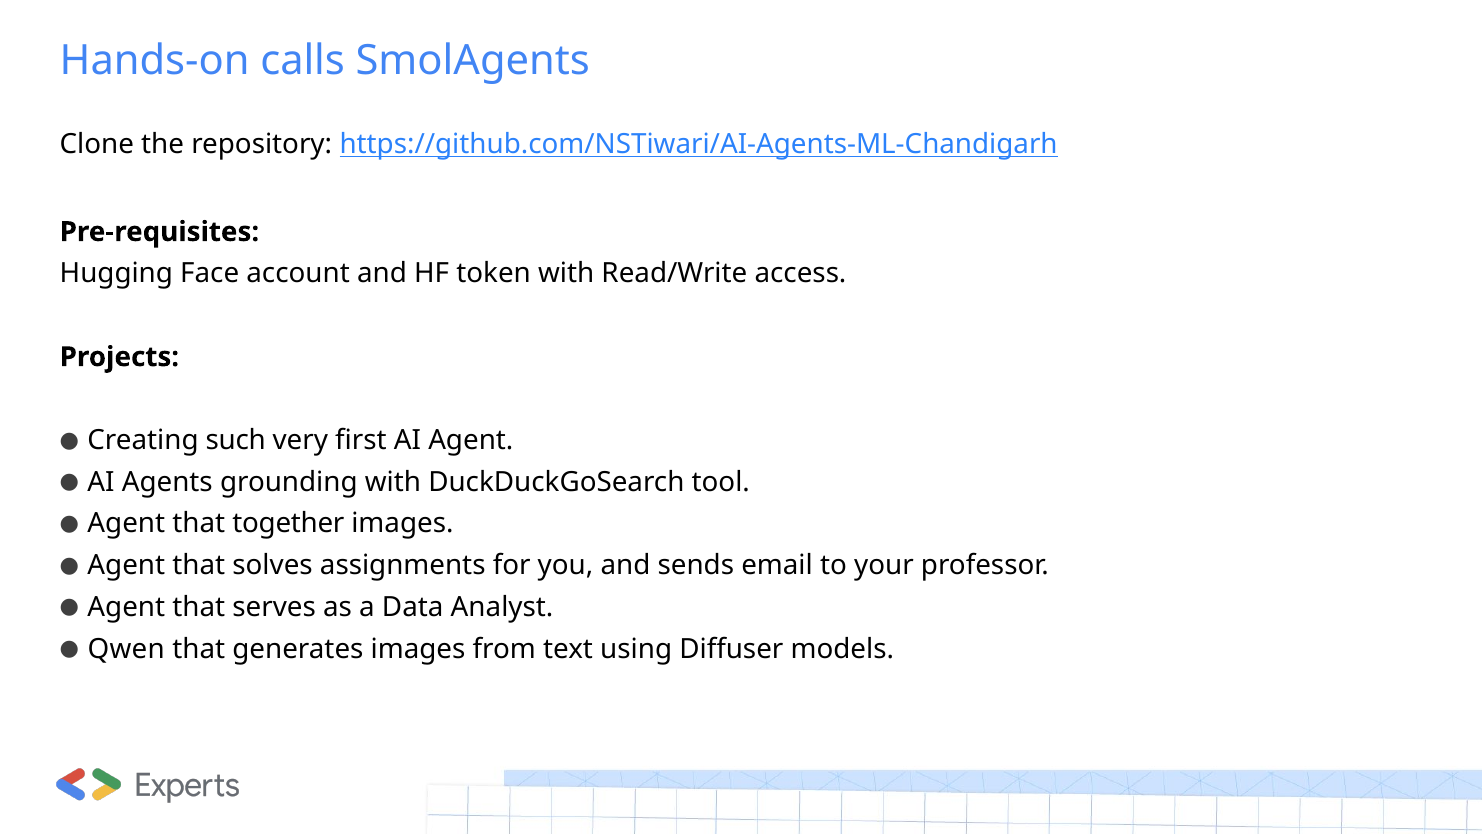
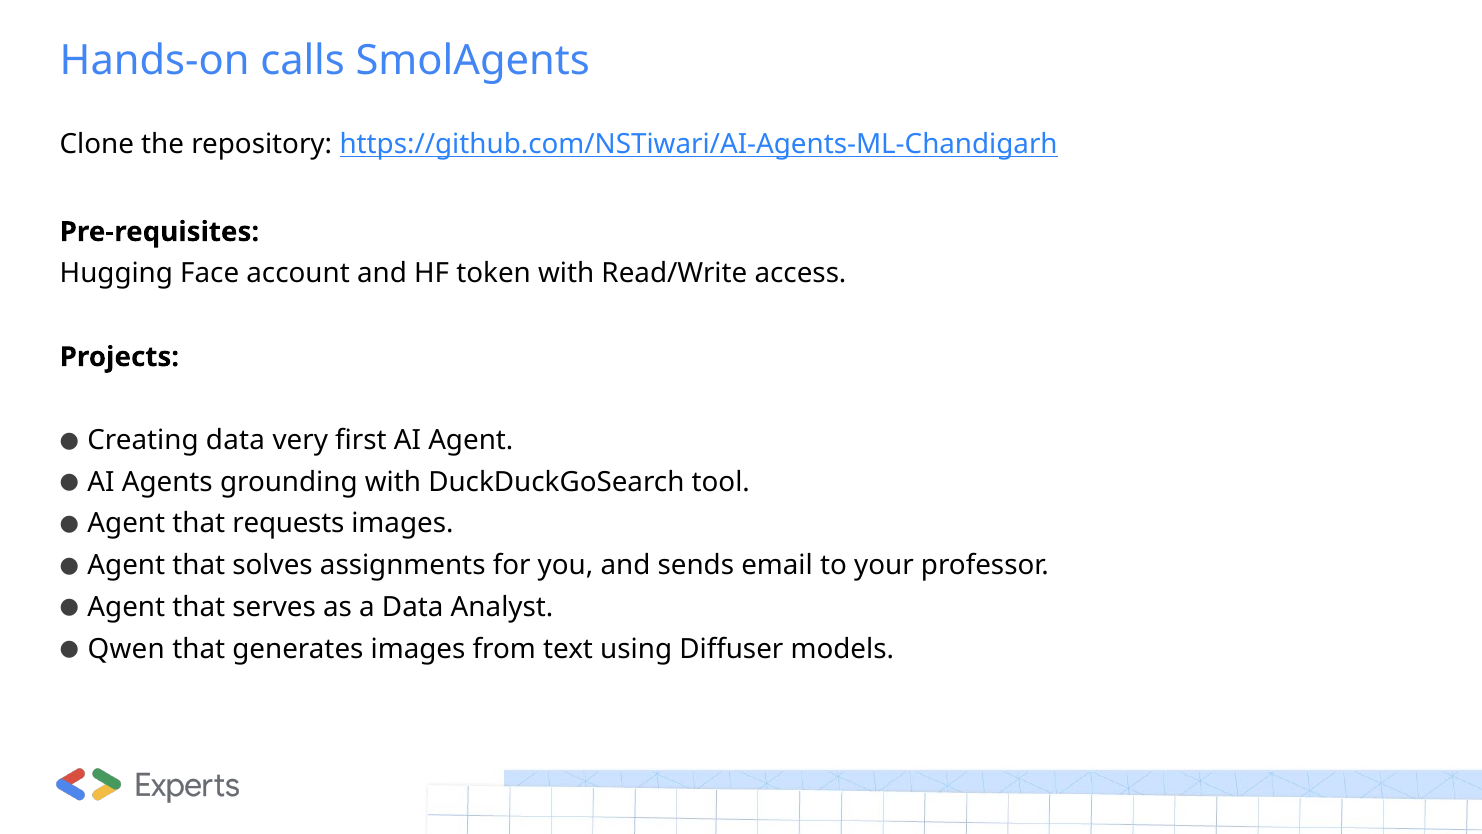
Creating such: such -> data
together: together -> requests
